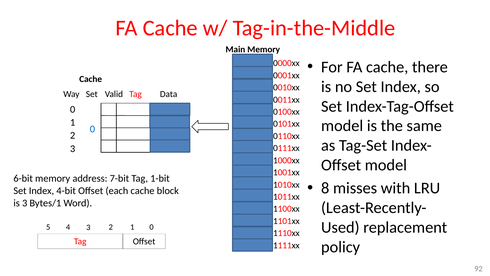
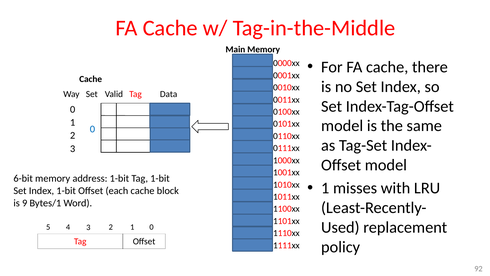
address 7-bit: 7-bit -> 1-bit
8 at (325, 188): 8 -> 1
Index 4-bit: 4-bit -> 1-bit
is 3: 3 -> 9
